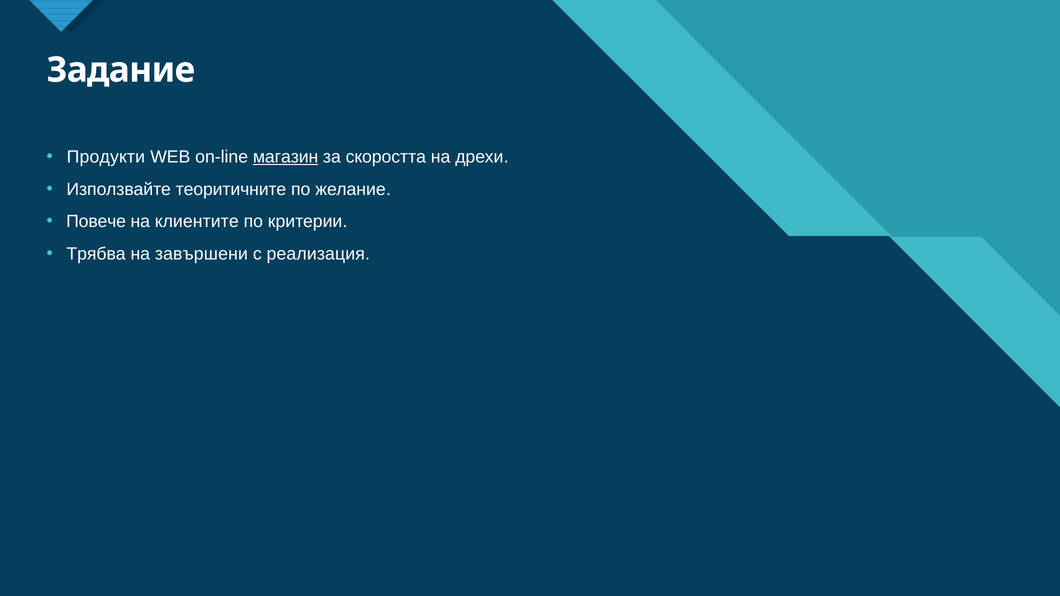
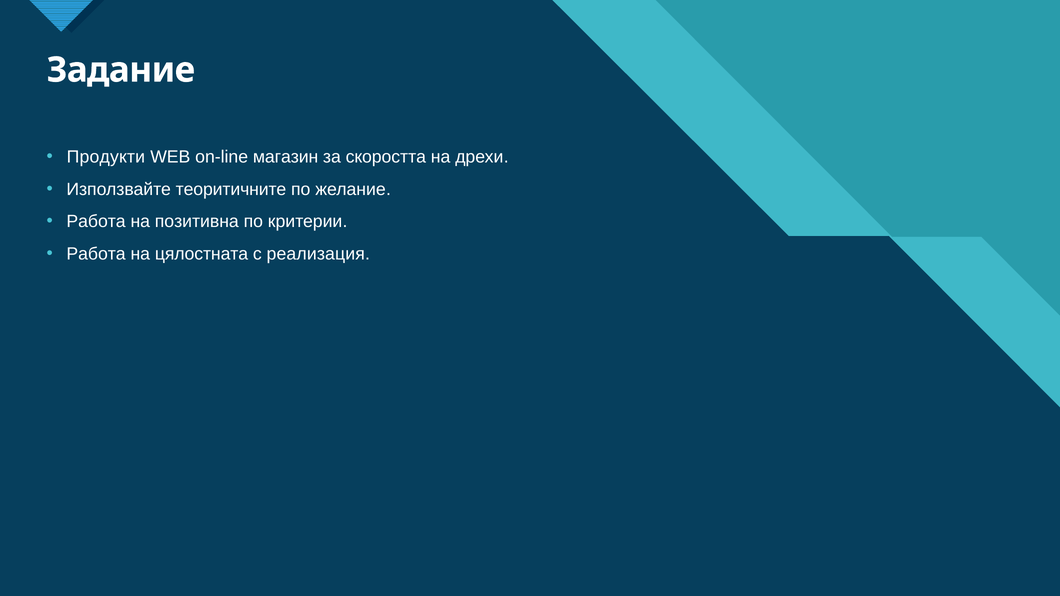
магазин underline: present -> none
Повече at (96, 222): Повече -> Работа
клиентите: клиентите -> позитивна
Трябва at (96, 254): Трябва -> Работа
завършени: завършени -> цялостната
